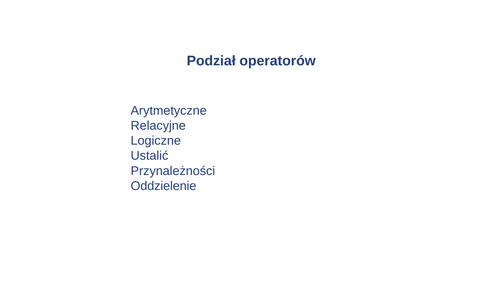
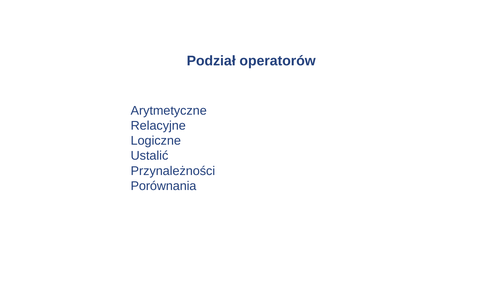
Oddzielenie: Oddzielenie -> Porównania
